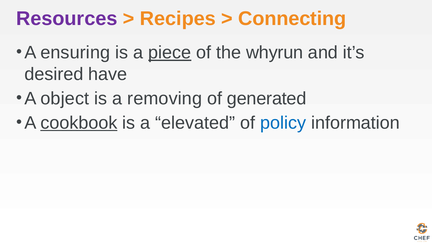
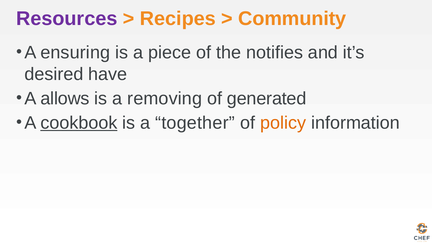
Connecting: Connecting -> Community
piece underline: present -> none
whyrun: whyrun -> notifies
object: object -> allows
elevated: elevated -> together
policy colour: blue -> orange
